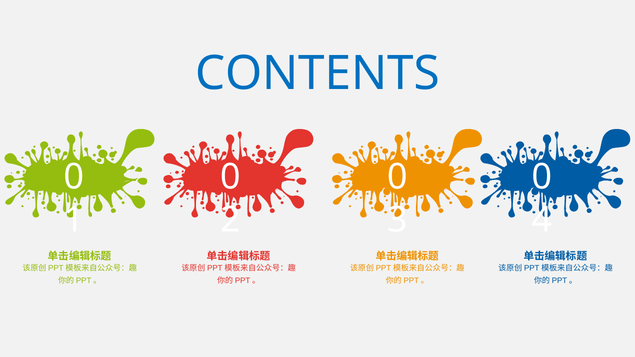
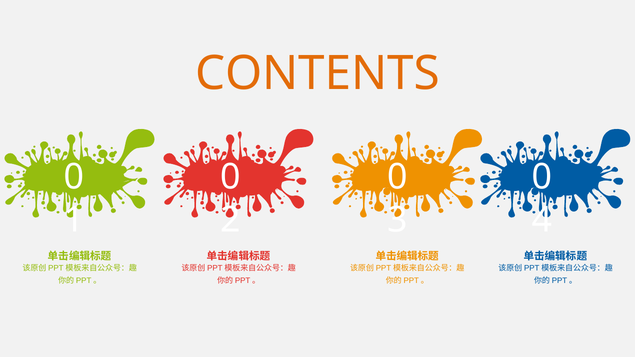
CONTENTS colour: blue -> orange
